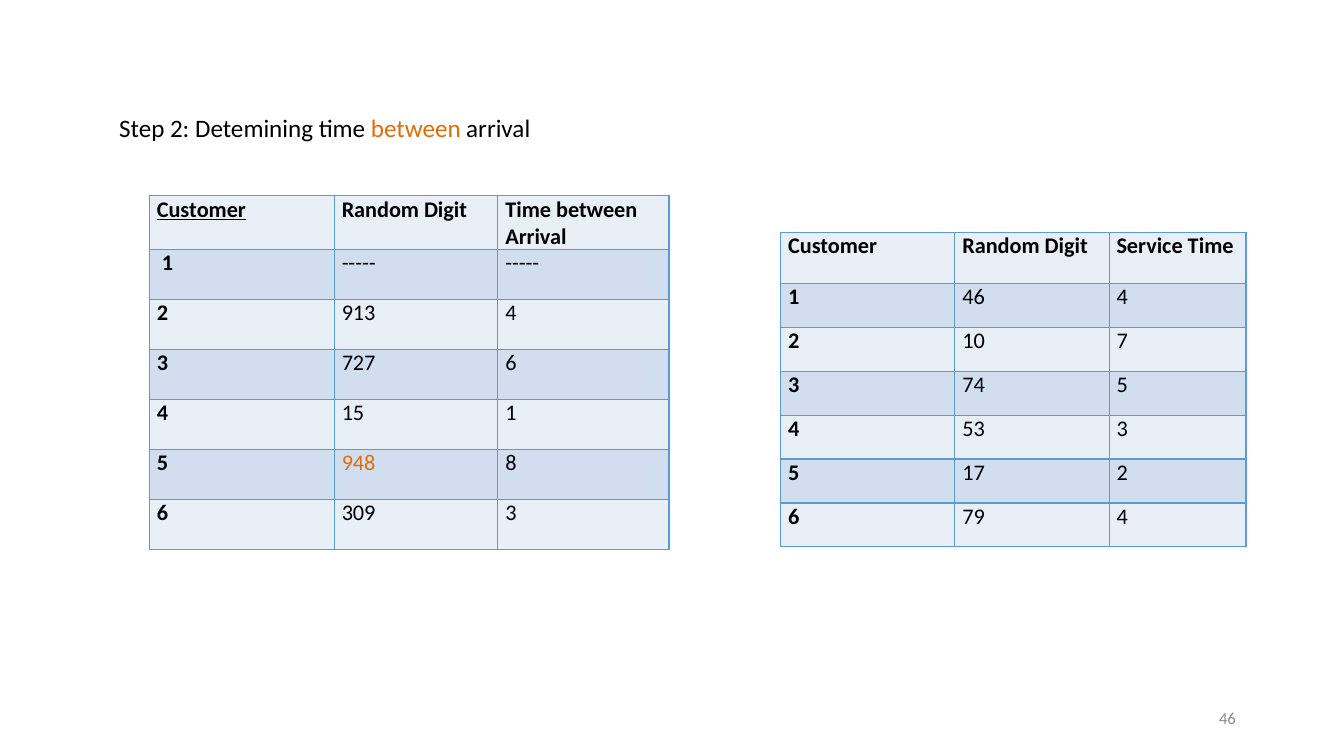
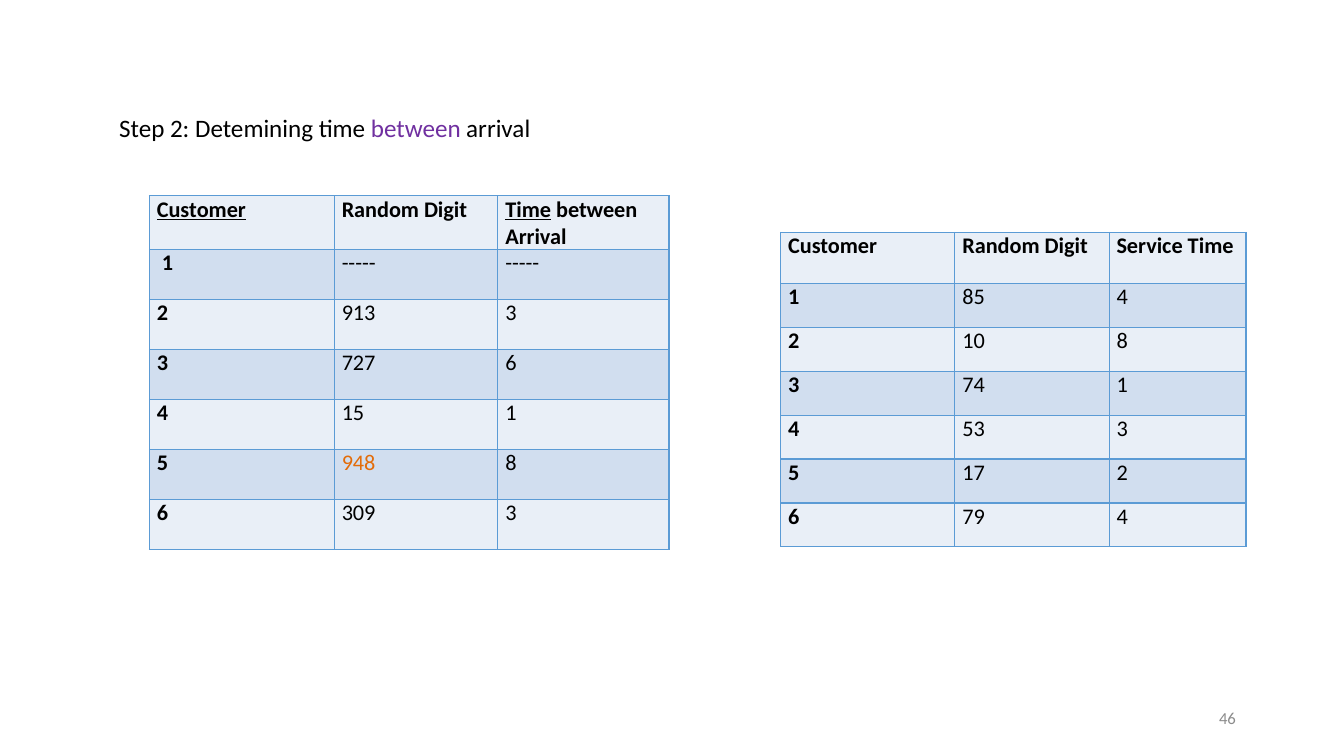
between at (416, 129) colour: orange -> purple
Time at (528, 210) underline: none -> present
1 46: 46 -> 85
913 4: 4 -> 3
10 7: 7 -> 8
74 5: 5 -> 1
